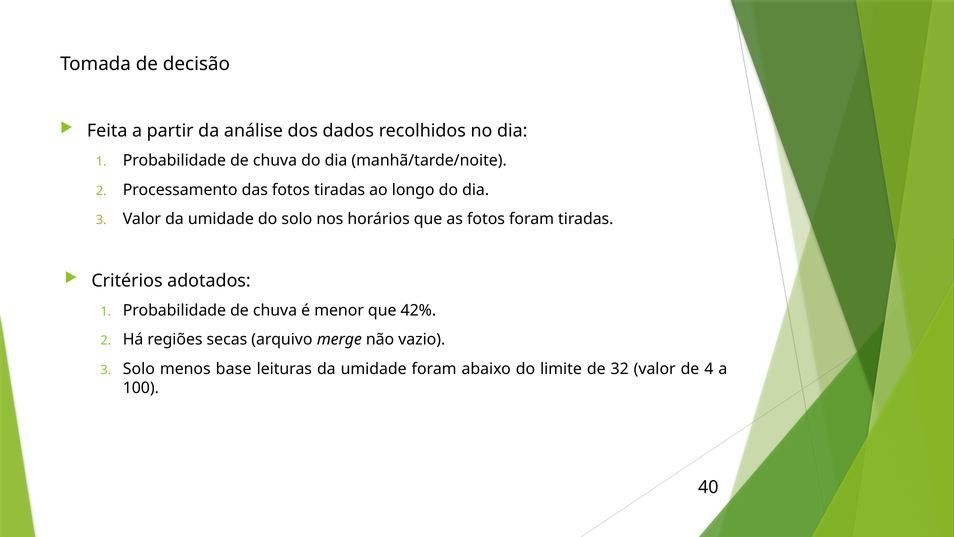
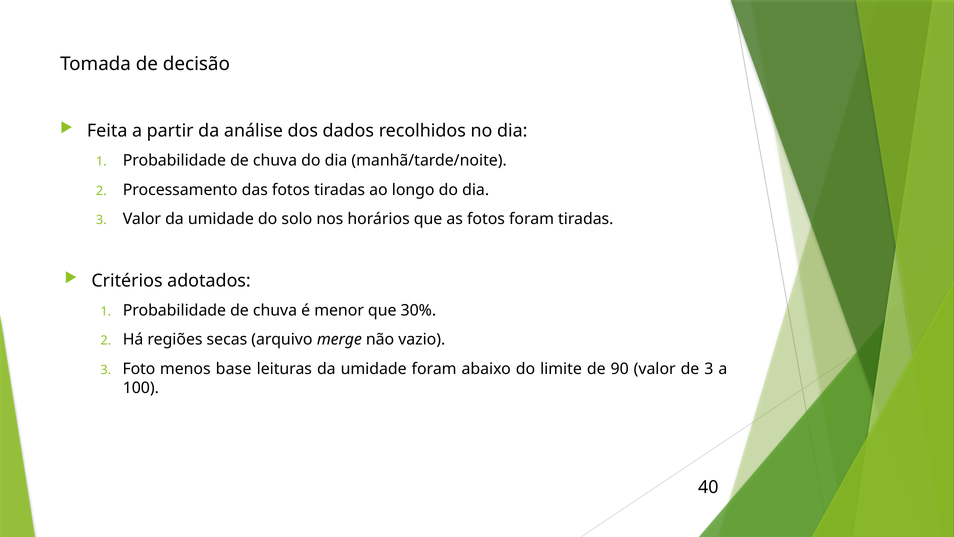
42%: 42% -> 30%
Solo at (139, 369): Solo -> Foto
32: 32 -> 90
de 4: 4 -> 3
